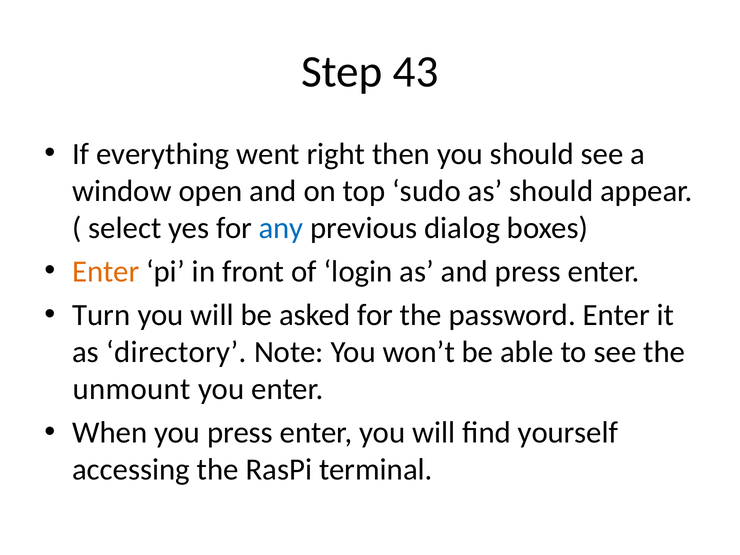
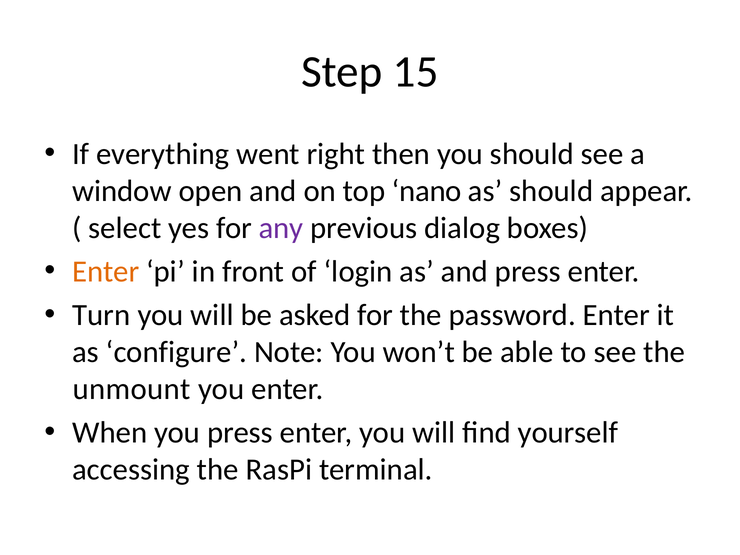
43: 43 -> 15
sudo: sudo -> nano
any colour: blue -> purple
directory: directory -> configure
